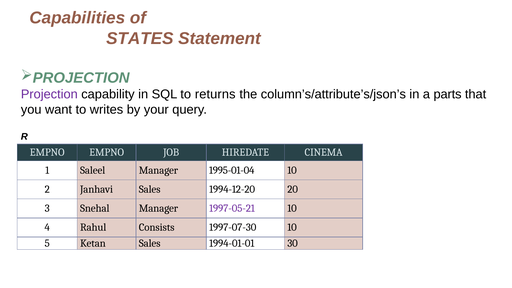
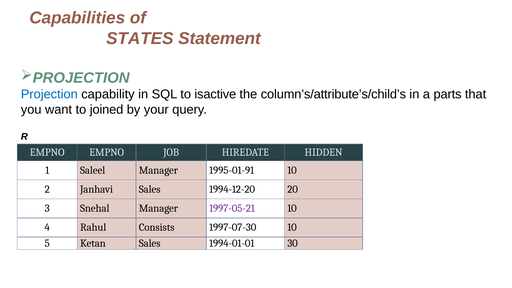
Projection colour: purple -> blue
returns: returns -> isactive
column’s/attribute’s/json’s: column’s/attribute’s/json’s -> column’s/attribute’s/child’s
writes: writes -> joined
CINEMA: CINEMA -> HIDDEN
1995-01-04: 1995-01-04 -> 1995-01-91
